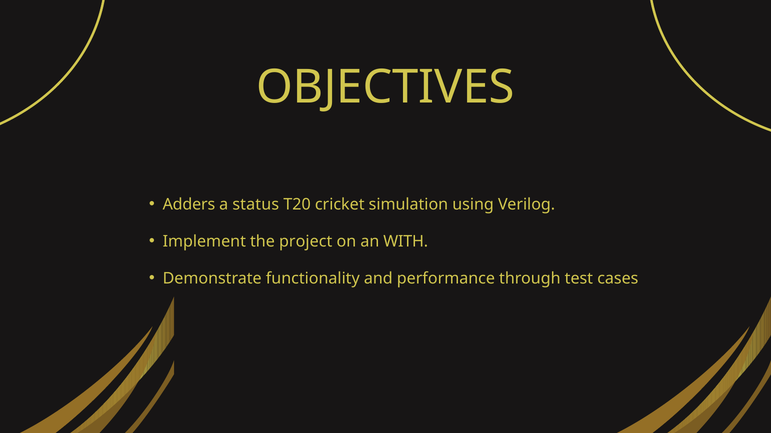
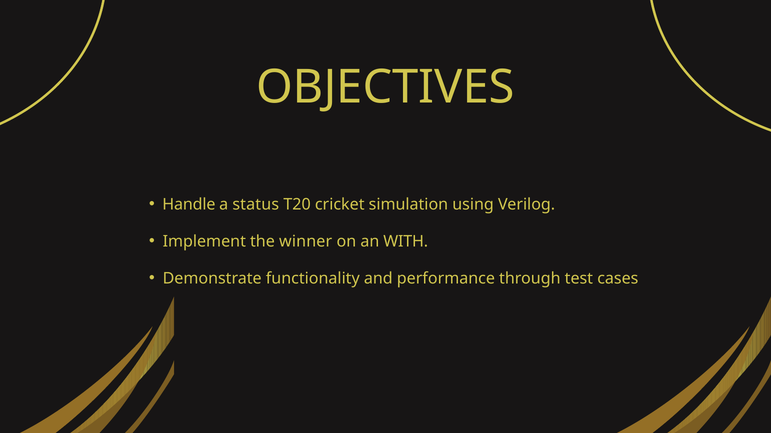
Adders: Adders -> Handle
project: project -> winner
